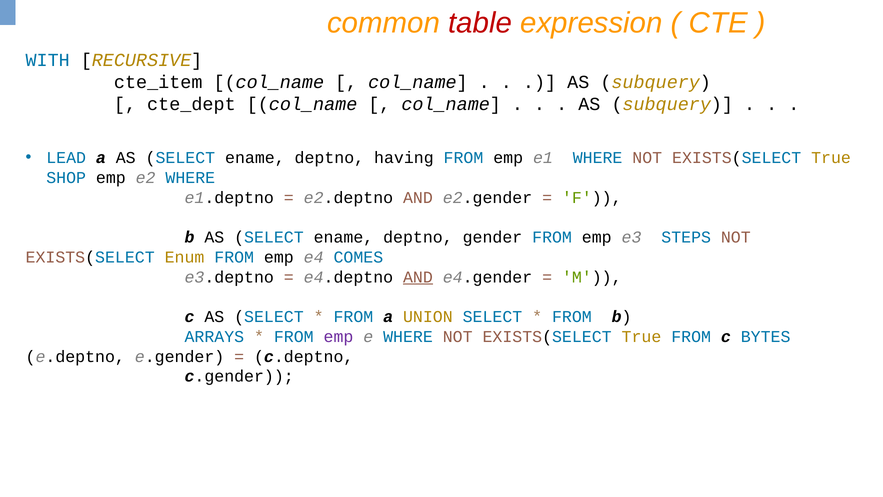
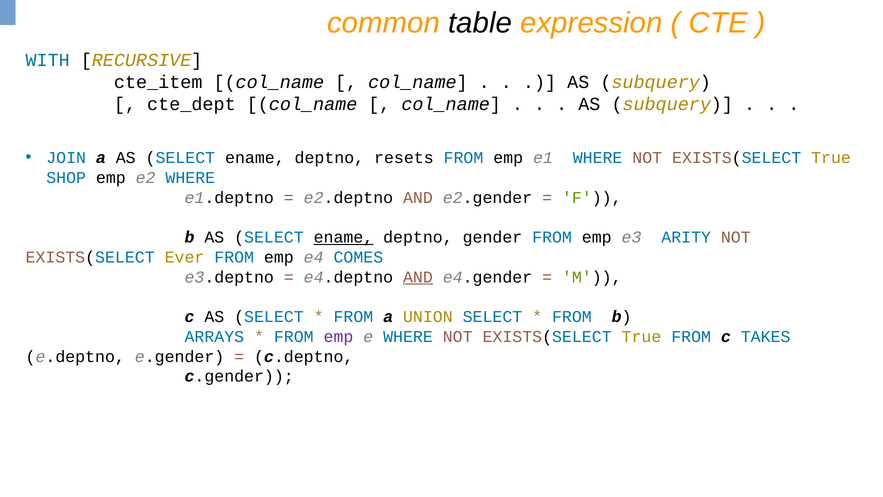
table colour: red -> black
LEAD: LEAD -> JOIN
having: having -> resets
ename at (343, 237) underline: none -> present
STEPS: STEPS -> ARITY
Enum: Enum -> Ever
BYTES: BYTES -> TAKES
